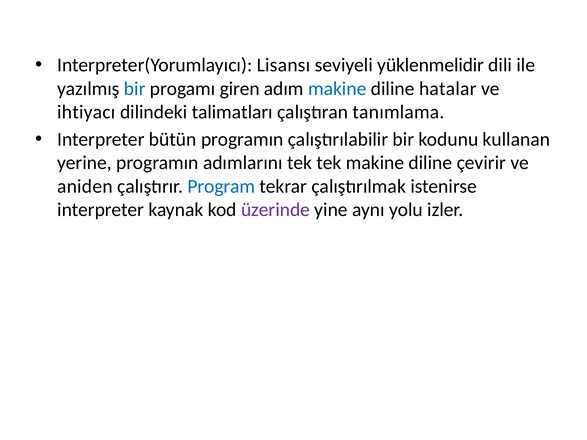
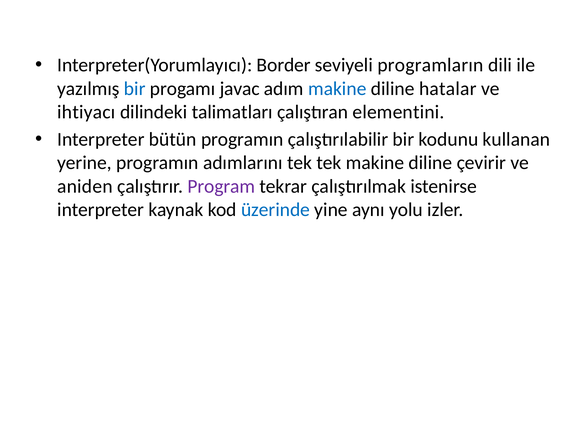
Lisansı: Lisansı -> Border
yüklenmelidir: yüklenmelidir -> programların
giren: giren -> javac
tanımlama: tanımlama -> elementini
Program colour: blue -> purple
üzerinde colour: purple -> blue
